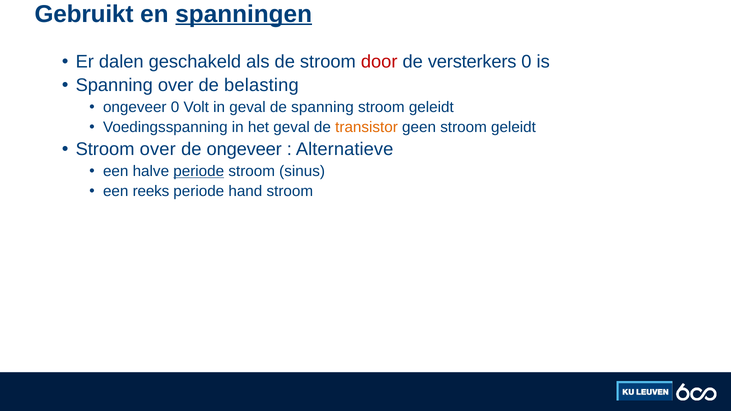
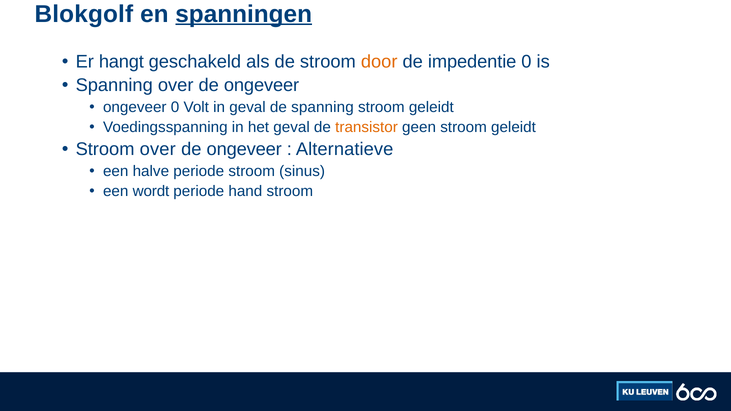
Gebruikt: Gebruikt -> Blokgolf
dalen: dalen -> hangt
door colour: red -> orange
versterkers: versterkers -> impedentie
Spanning over de belasting: belasting -> ongeveer
periode at (199, 171) underline: present -> none
reeks: reeks -> wordt
